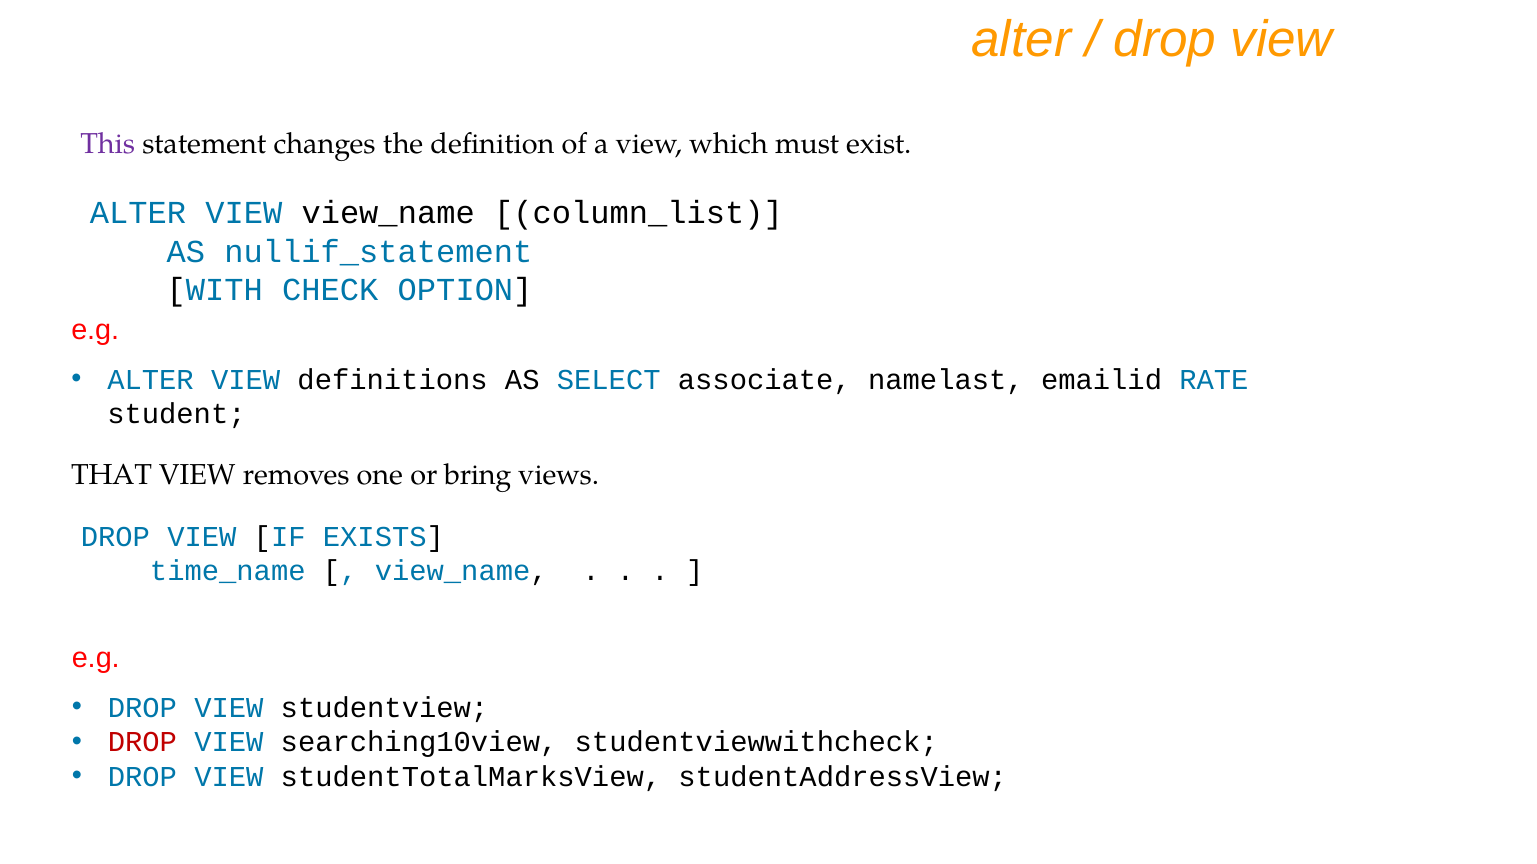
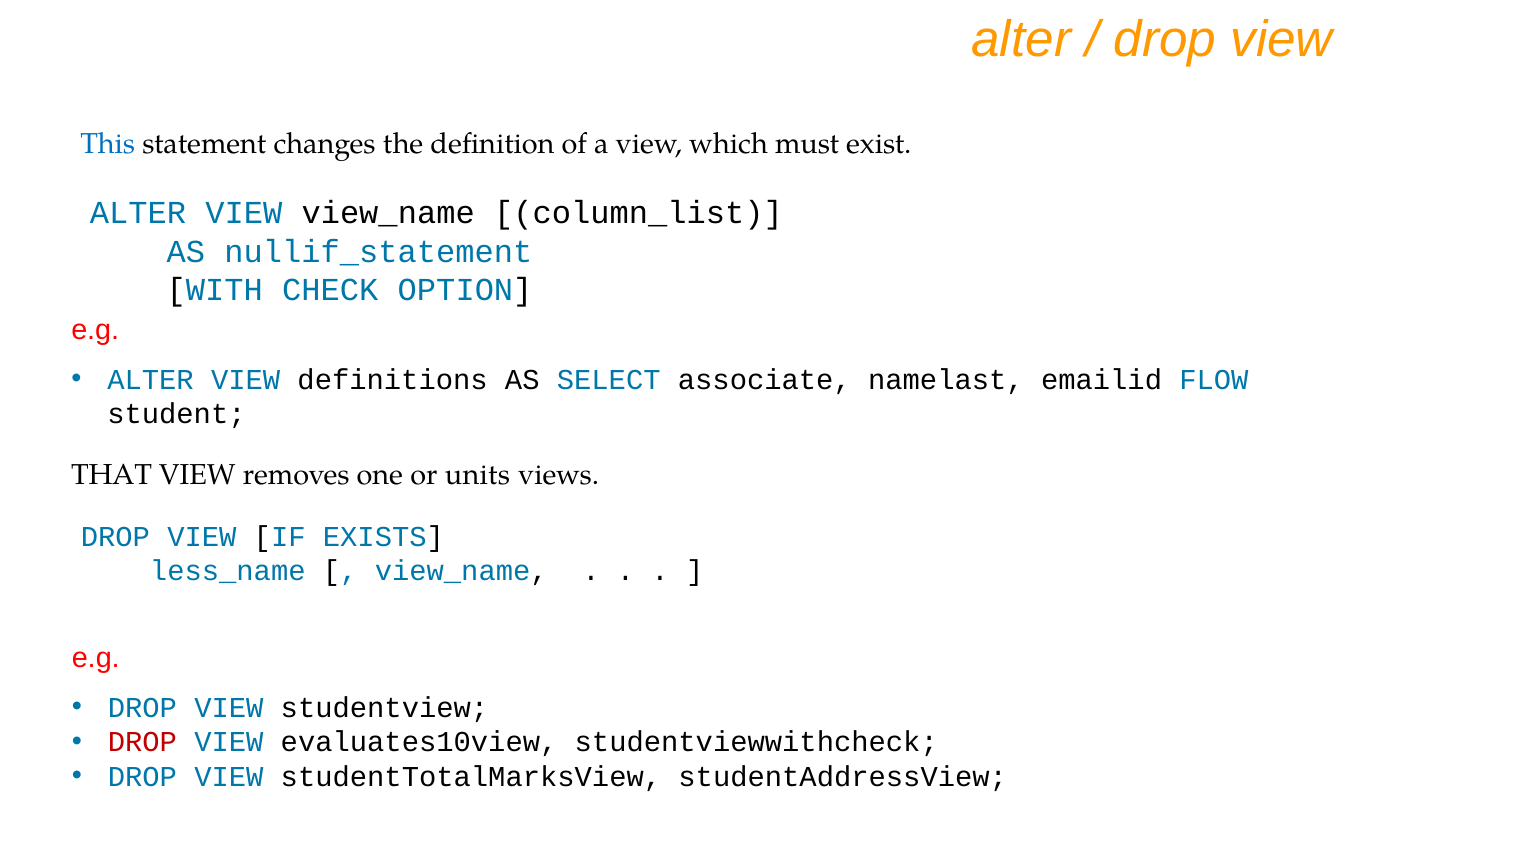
This colour: purple -> blue
RATE: RATE -> FLOW
bring: bring -> units
time_name: time_name -> less_name
searching10view: searching10view -> evaluates10view
